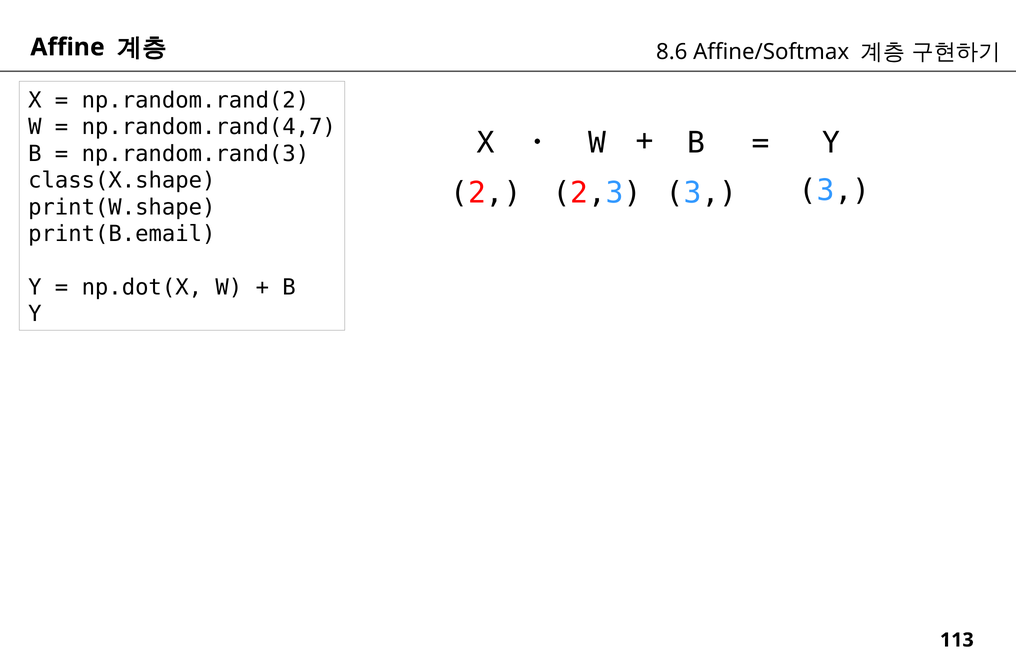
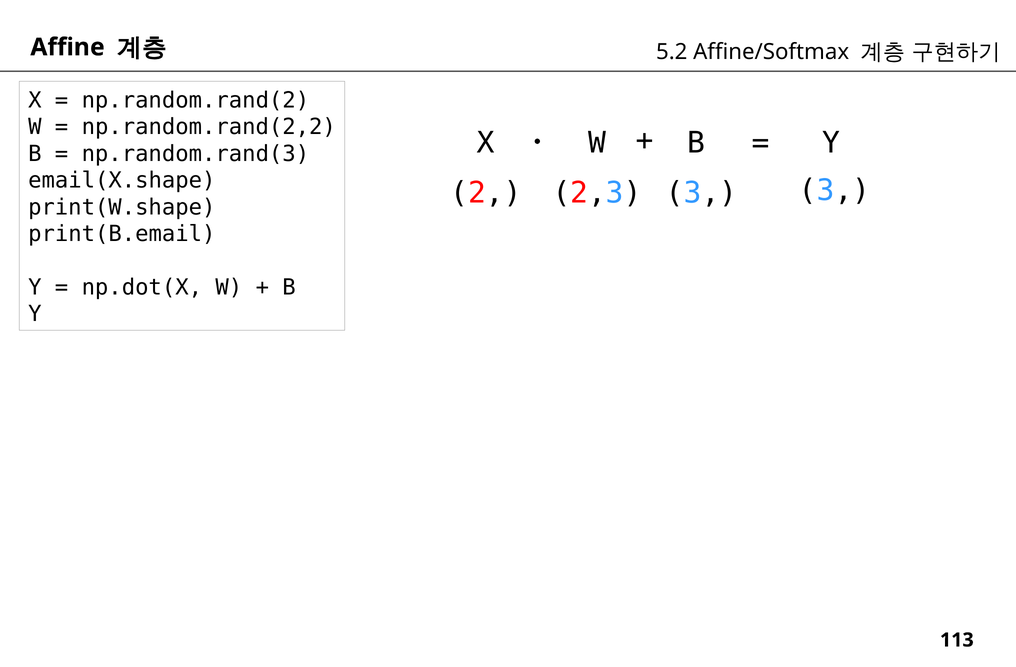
8.6: 8.6 -> 5.2
np.random.rand(4,7: np.random.rand(4,7 -> np.random.rand(2,2
class(X.shape: class(X.shape -> email(X.shape
